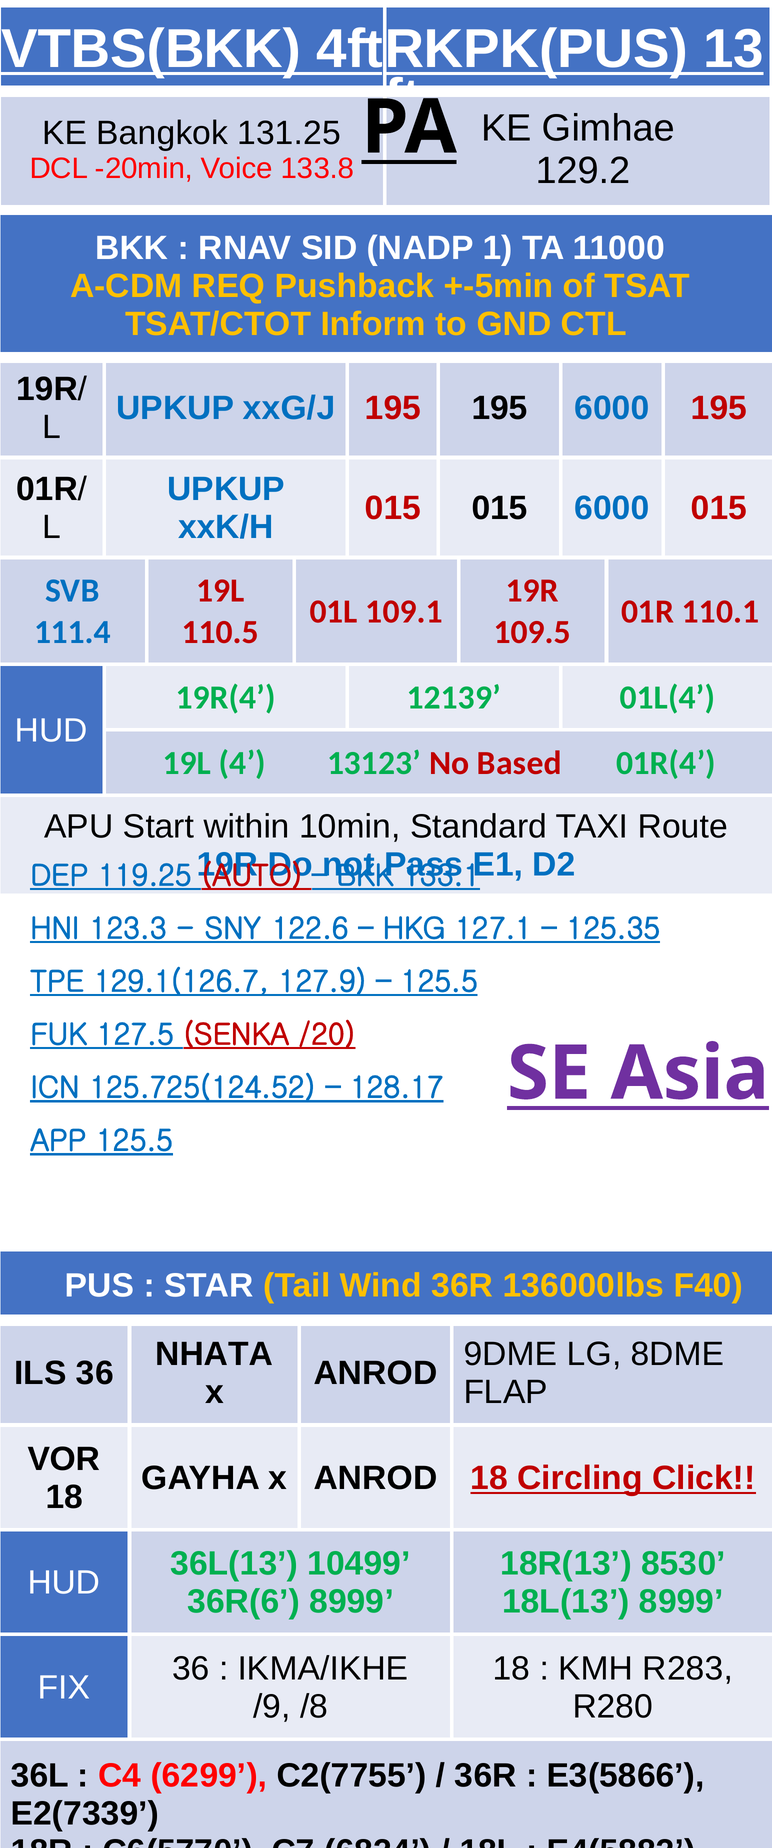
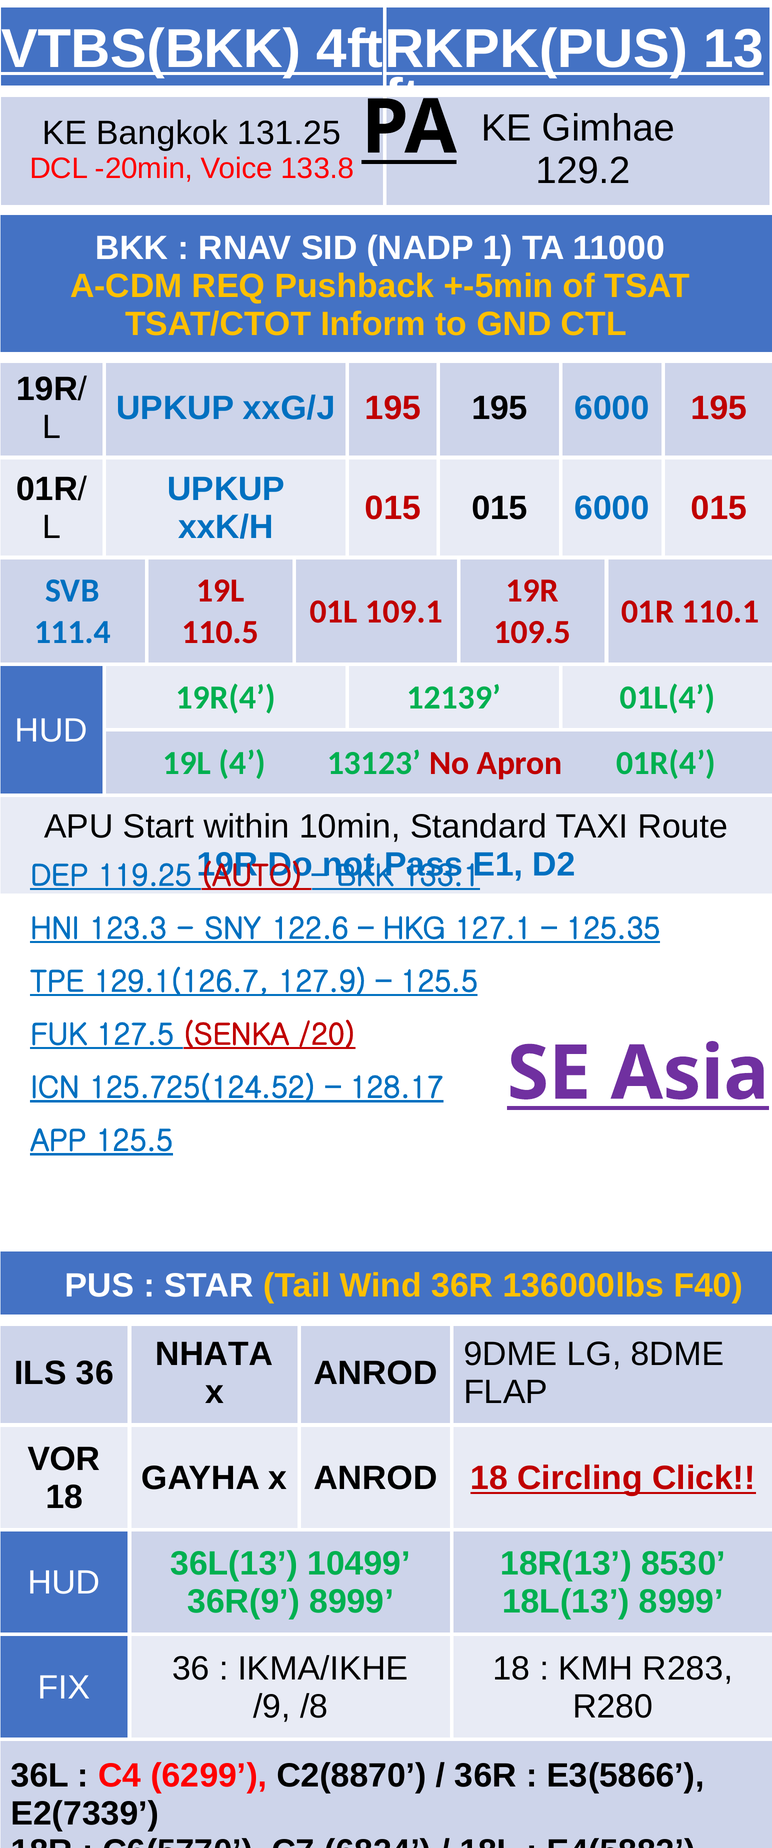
Based: Based -> Apron
36R(6: 36R(6 -> 36R(9
C2(7755: C2(7755 -> C2(8870
